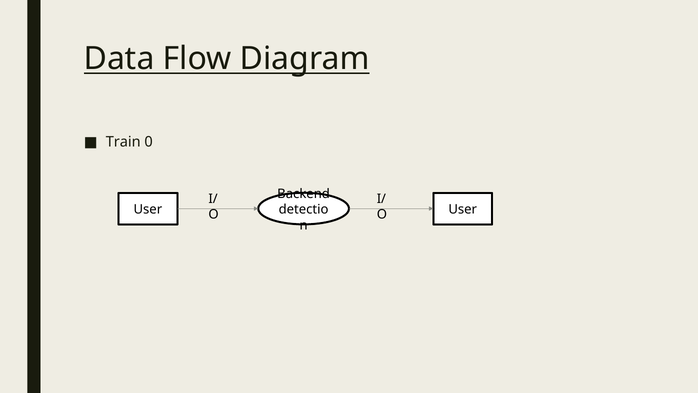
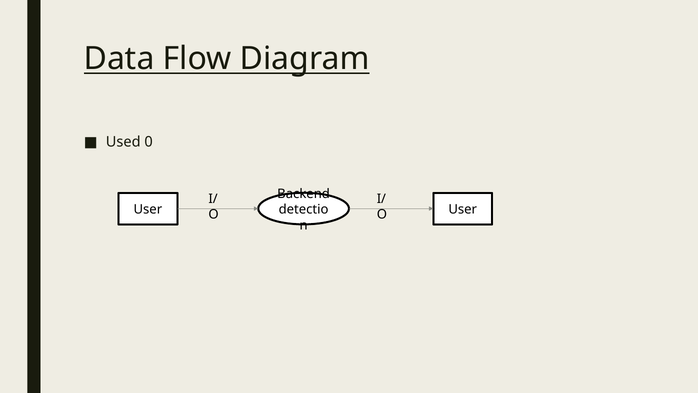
Train: Train -> Used
